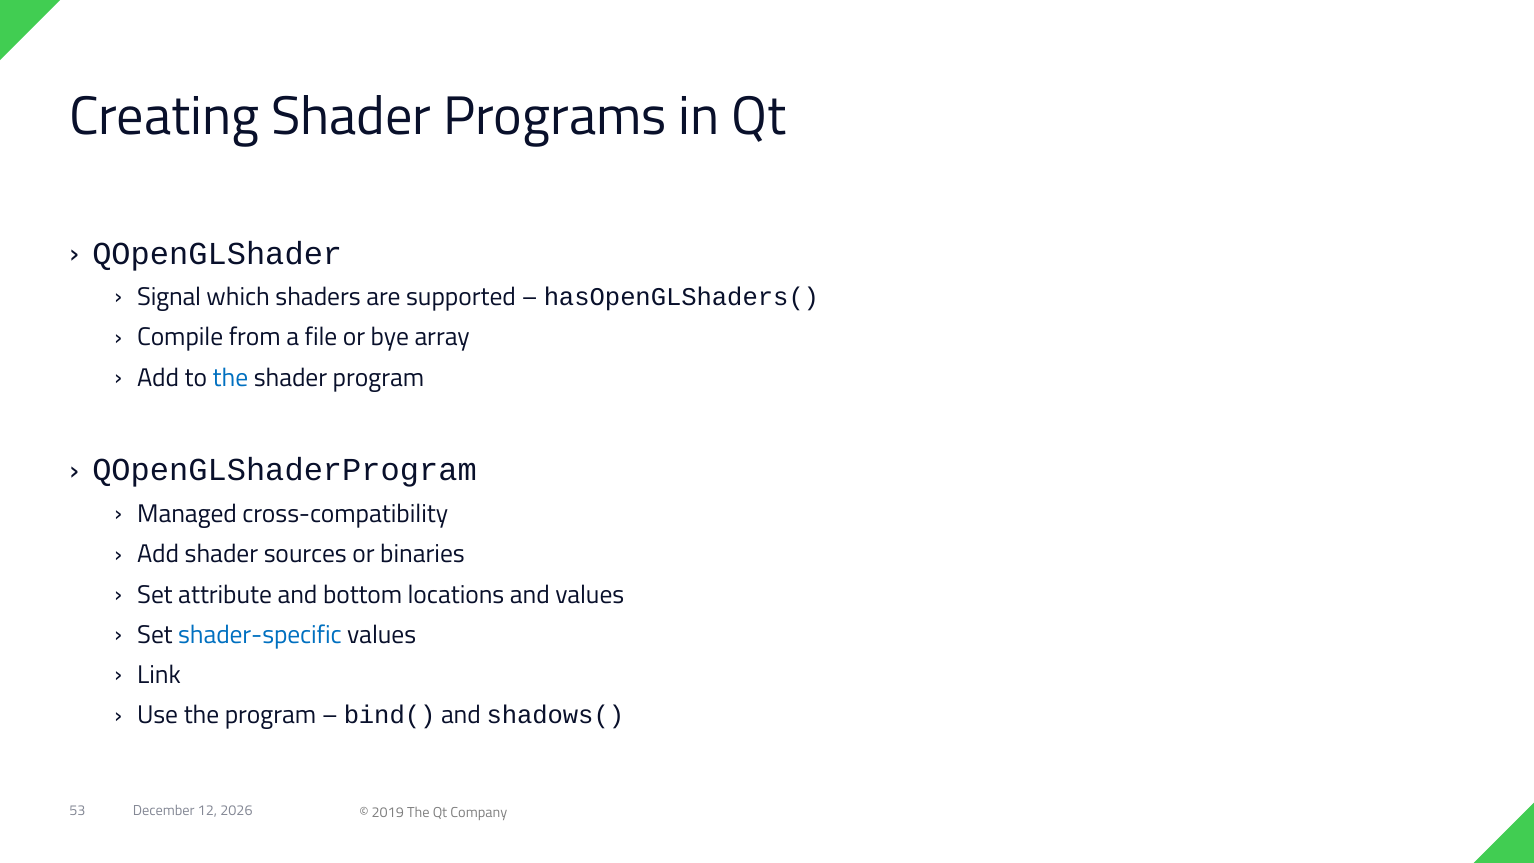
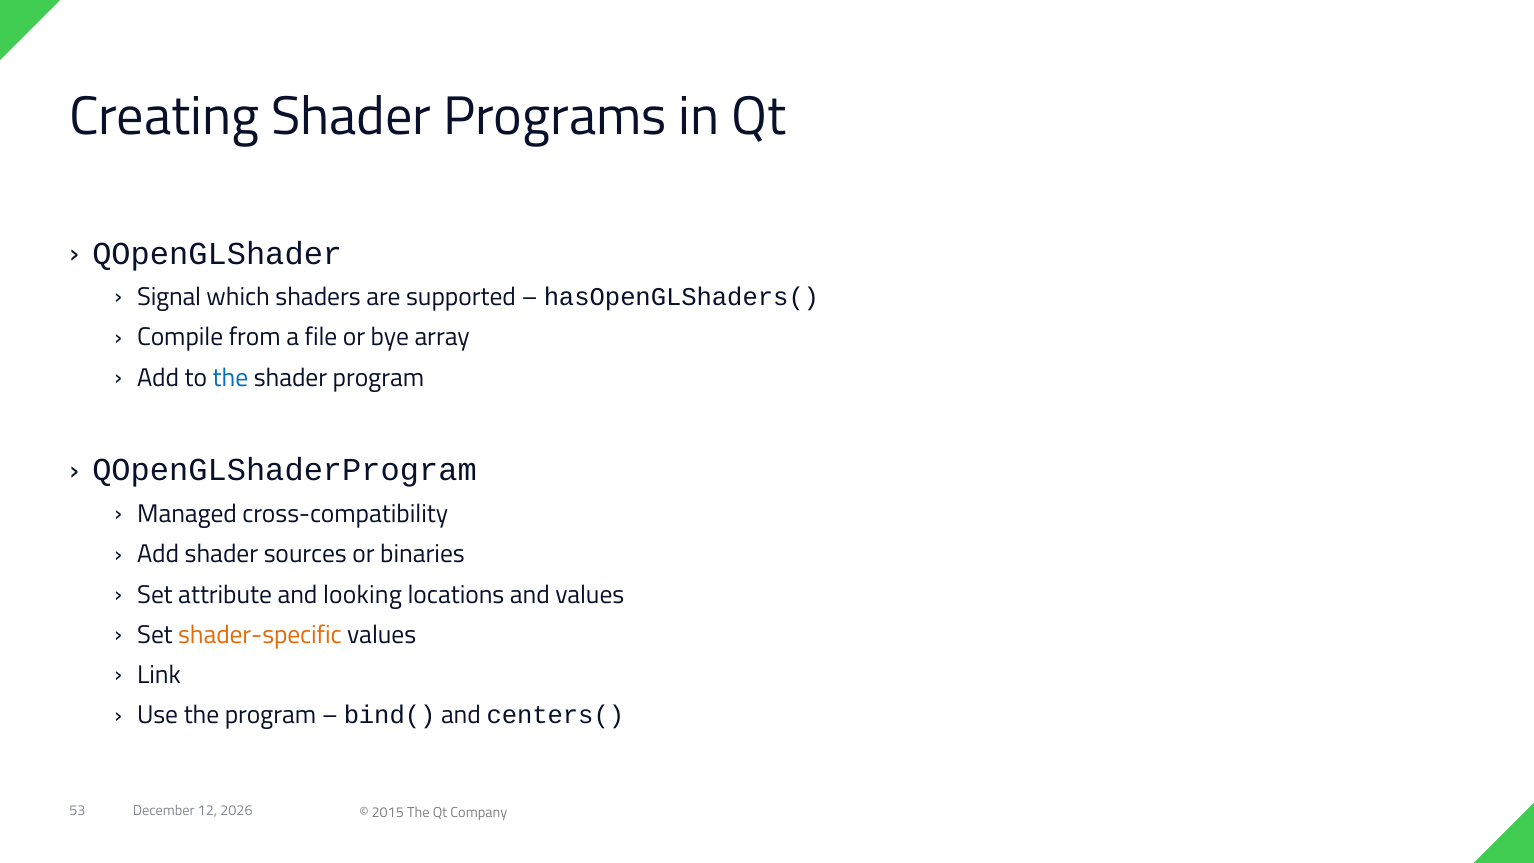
bottom: bottom -> looking
shader-specific colour: blue -> orange
shadows(: shadows( -> centers(
2019: 2019 -> 2015
